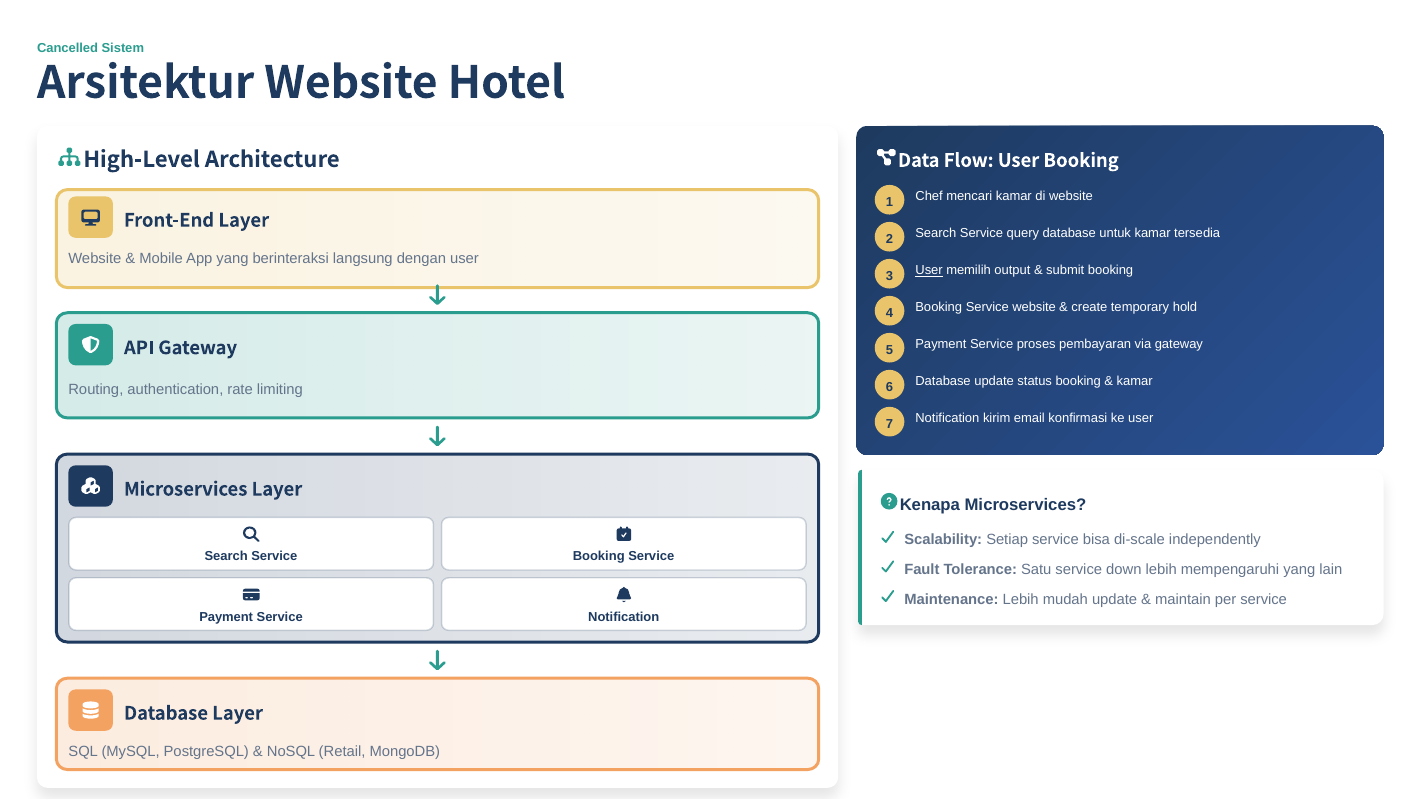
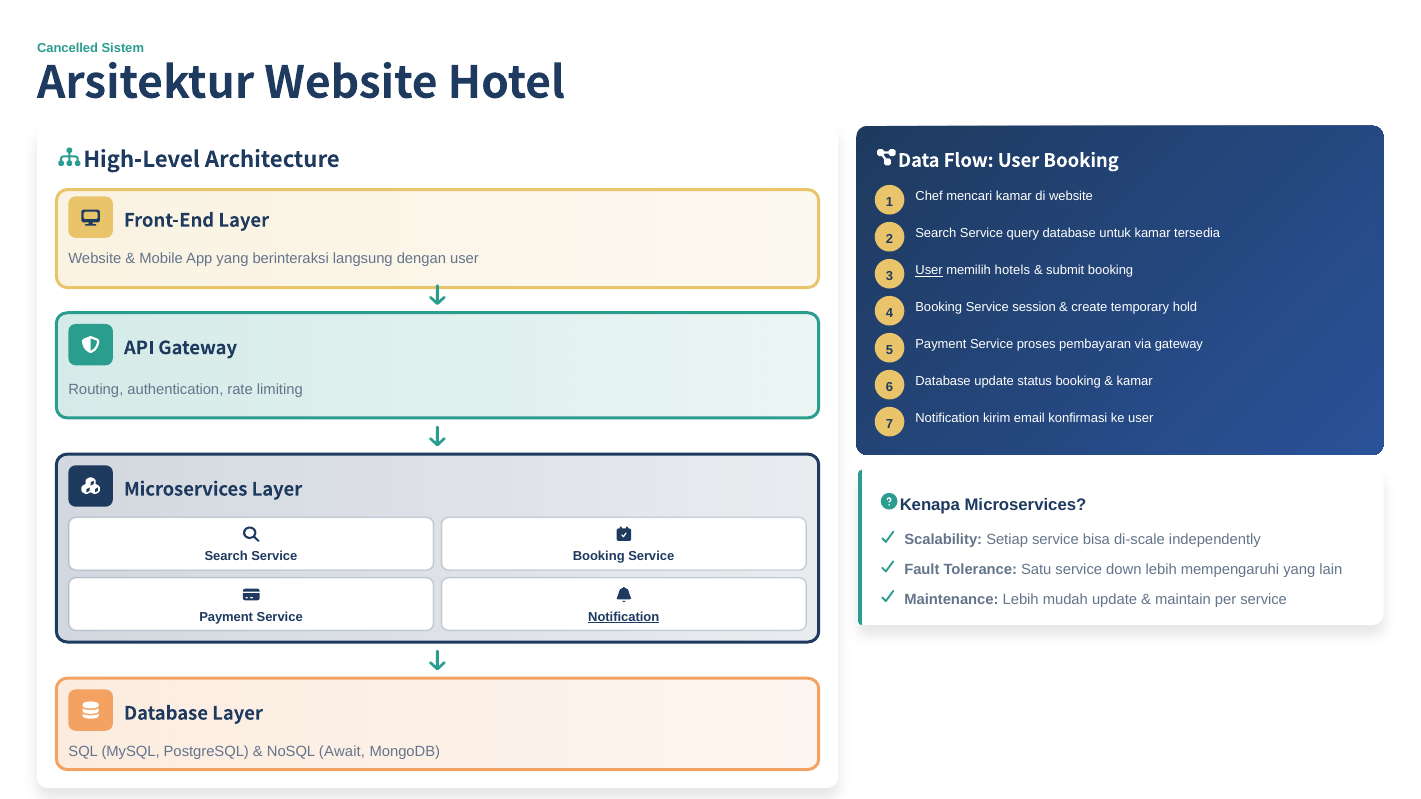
output: output -> hotels
Service website: website -> session
Notification at (624, 617) underline: none -> present
Retail: Retail -> Await
